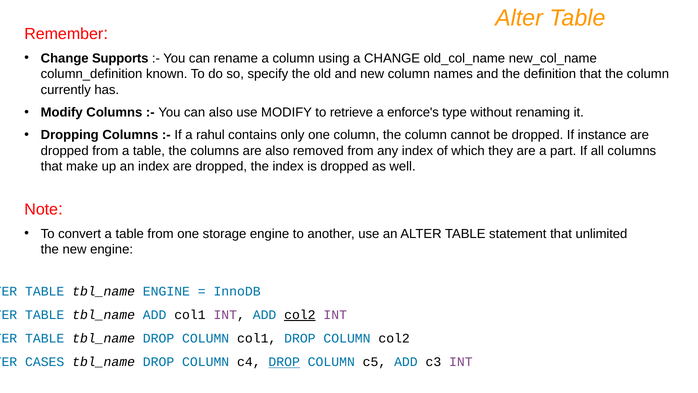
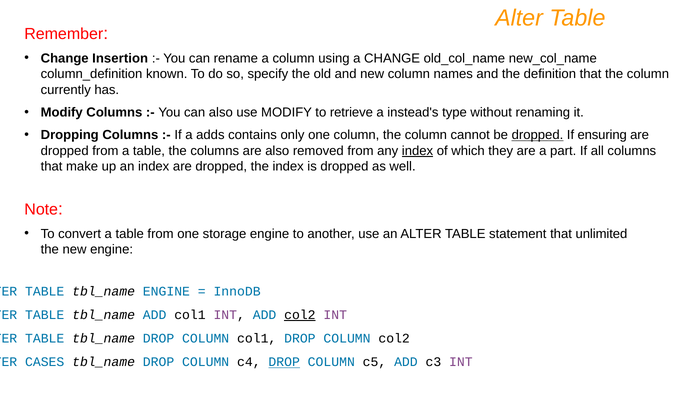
Supports: Supports -> Insertion
enforce's: enforce's -> instead's
rahul: rahul -> adds
dropped at (537, 135) underline: none -> present
instance: instance -> ensuring
index at (418, 151) underline: none -> present
